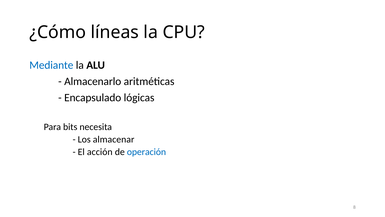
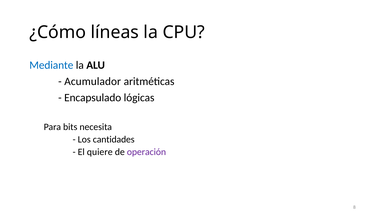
Almacenarlo: Almacenarlo -> Acumulador
almacenar: almacenar -> cantidades
acción: acción -> quiere
operación colour: blue -> purple
